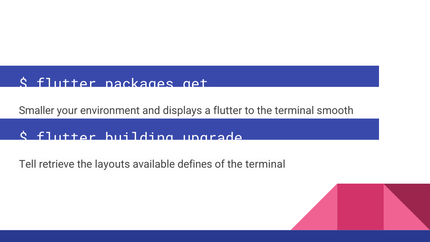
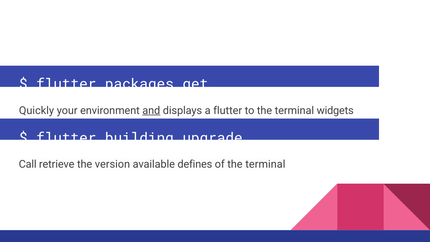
Smaller: Smaller -> Quickly
and underline: none -> present
smooth: smooth -> widgets
Tell: Tell -> Call
layouts: layouts -> version
